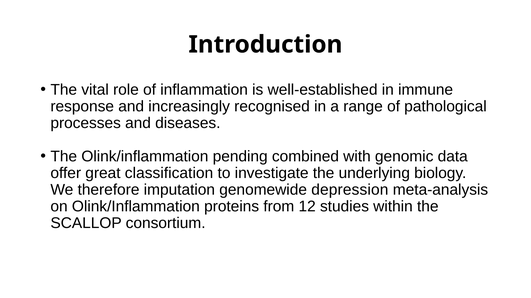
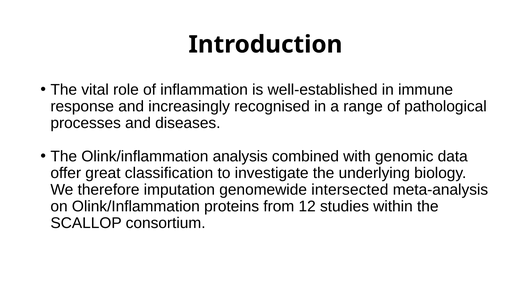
pending: pending -> analysis
depression: depression -> intersected
